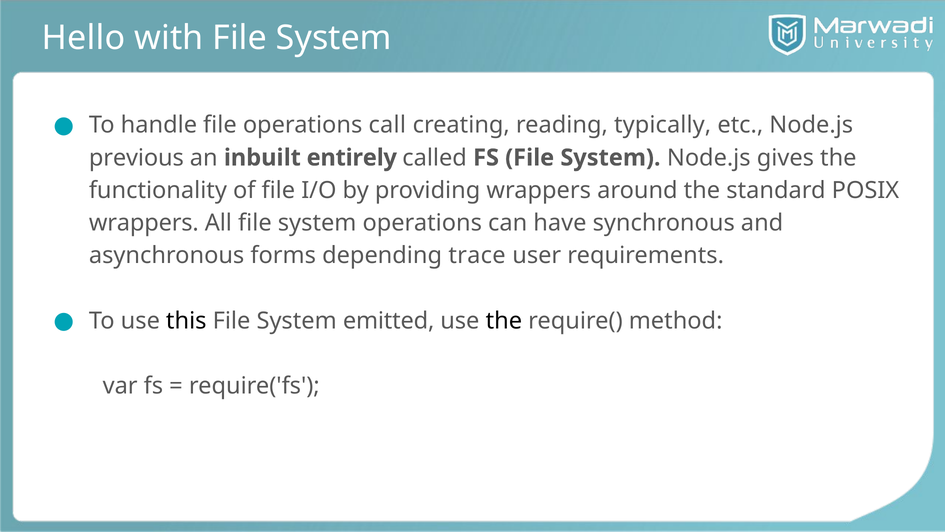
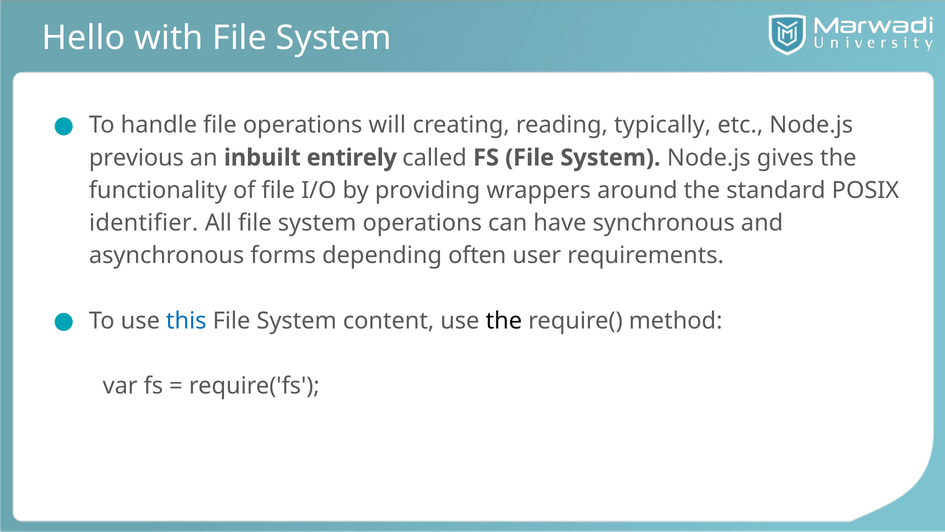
call: call -> will
wrappers at (144, 223): wrappers -> identifier
trace: trace -> often
this colour: black -> blue
emitted: emitted -> content
